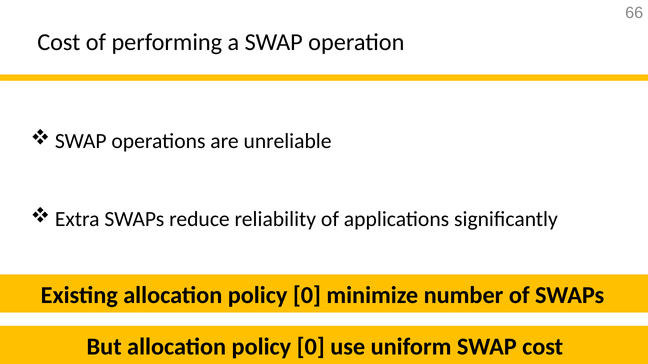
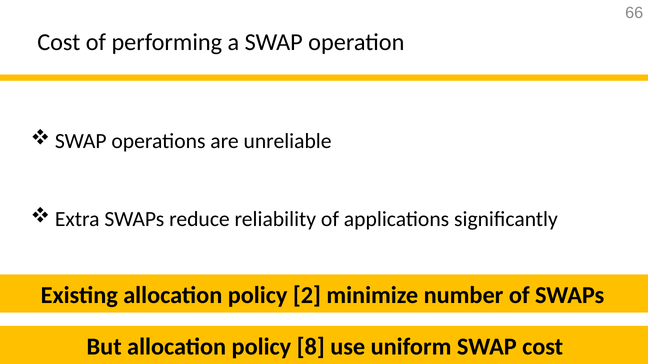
Existing allocation policy 0: 0 -> 2
0 at (311, 347): 0 -> 8
